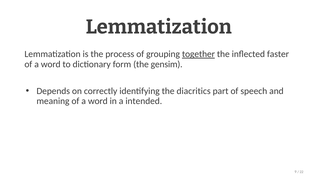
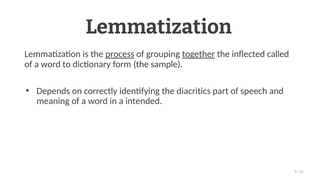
process underline: none -> present
faster: faster -> called
gensim: gensim -> sample
